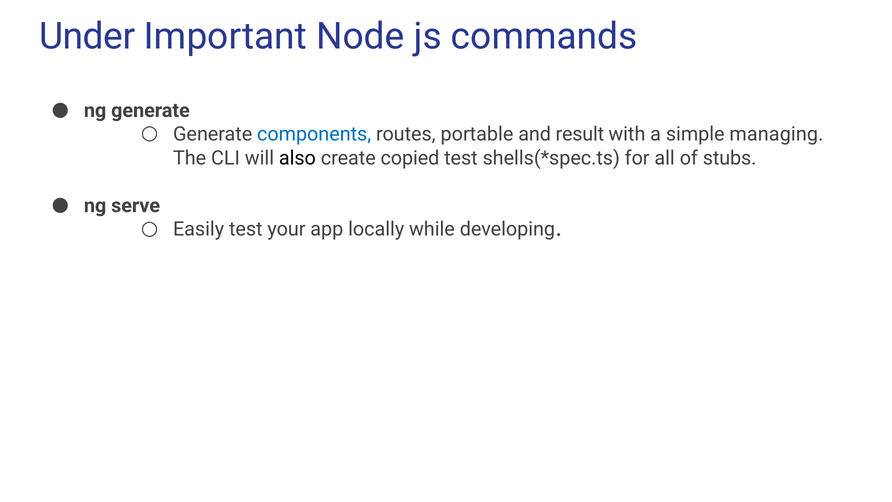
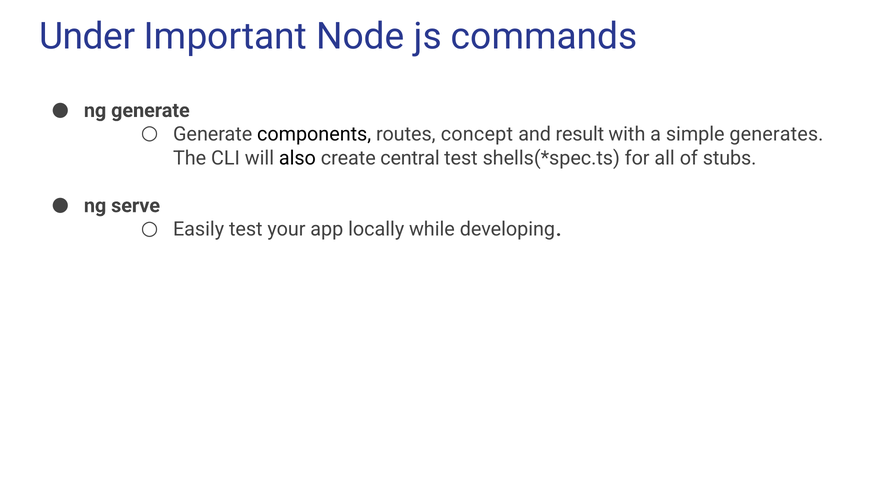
components colour: blue -> black
portable: portable -> concept
managing: managing -> generates
copied: copied -> central
